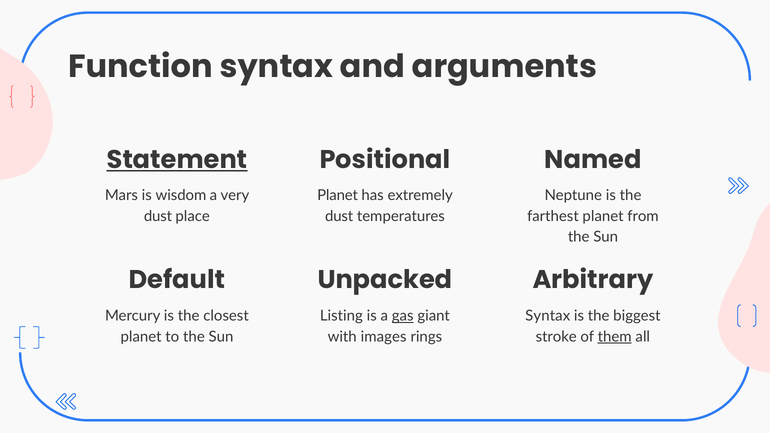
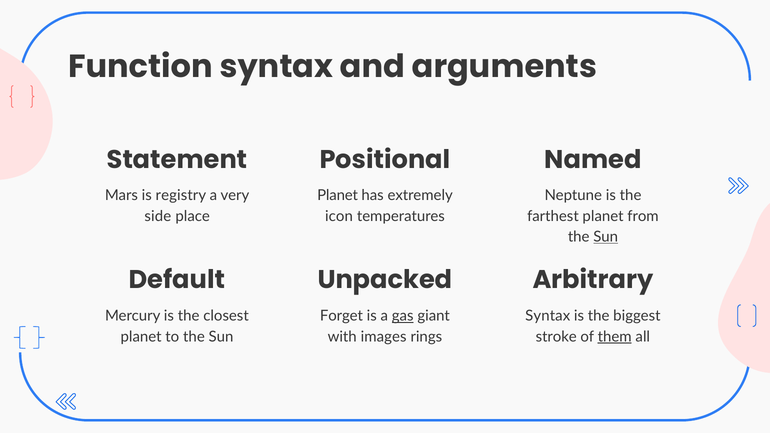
Statement underline: present -> none
wisdom: wisdom -> registry
dust at (158, 216): dust -> side
dust at (339, 216): dust -> icon
Sun at (606, 237) underline: none -> present
Listing: Listing -> Forget
